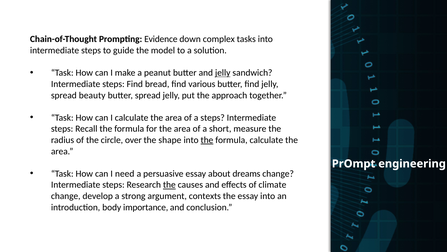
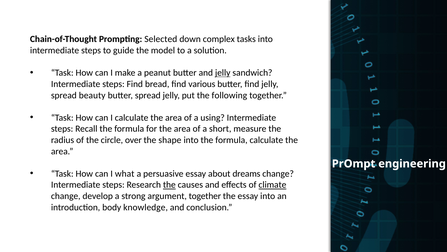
Evidence: Evidence -> Selected
approach: approach -> following
a steps: steps -> using
the at (207, 140) underline: present -> none
need: need -> what
climate underline: none -> present
argument contexts: contexts -> together
importance: importance -> knowledge
